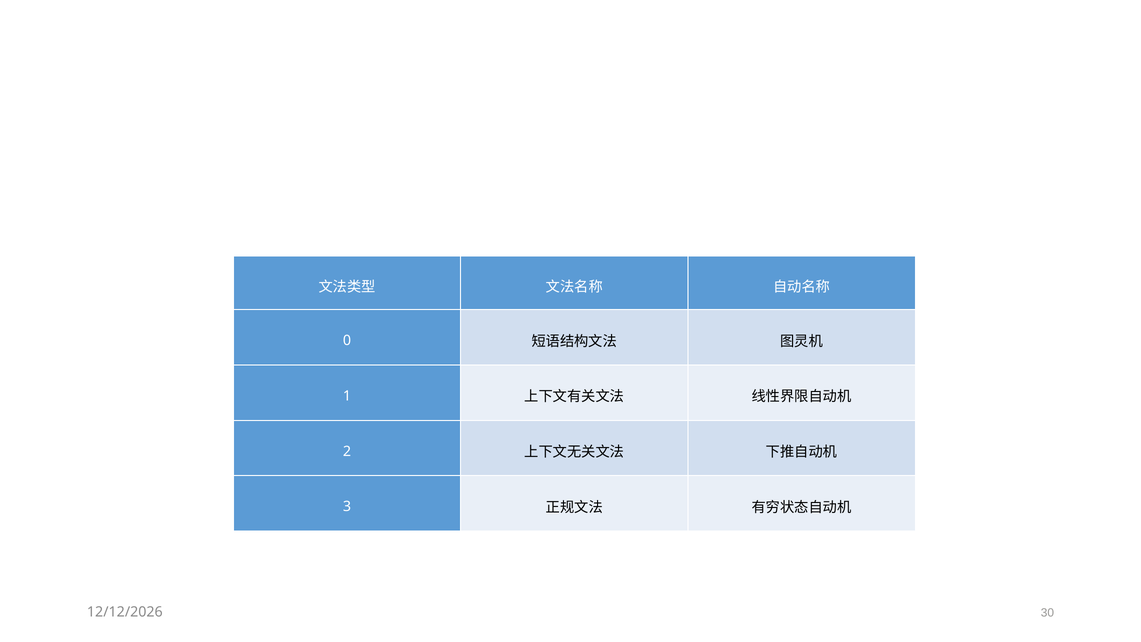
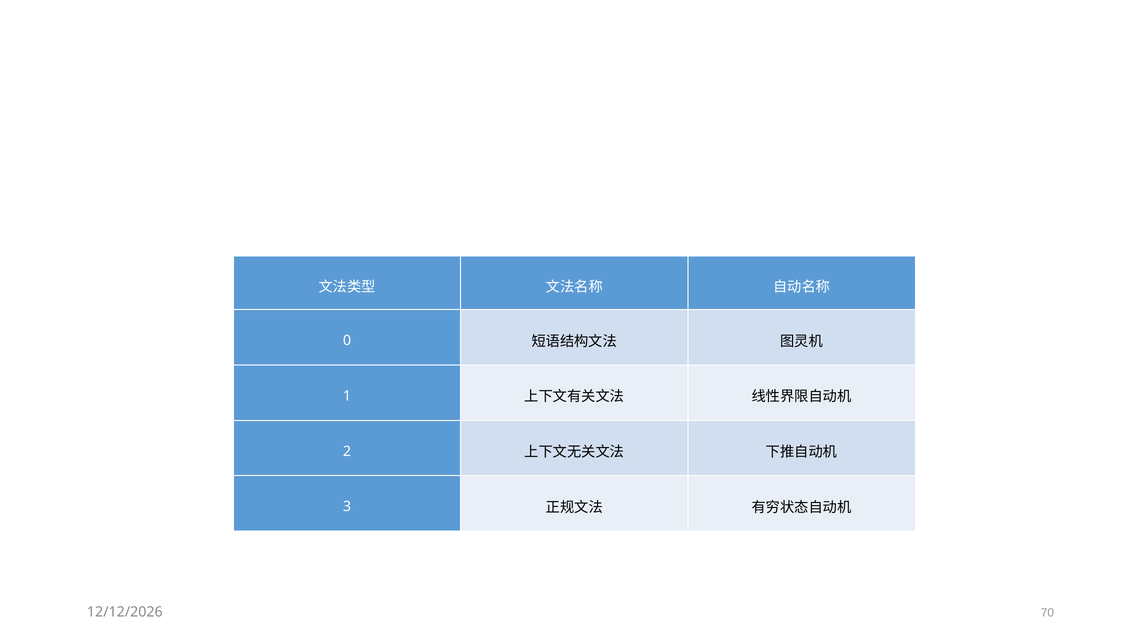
30: 30 -> 70
